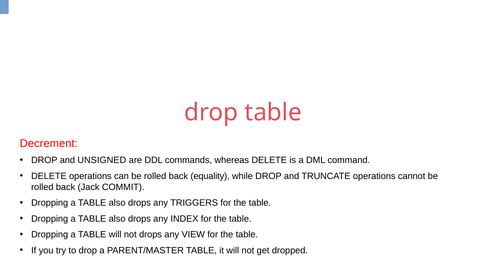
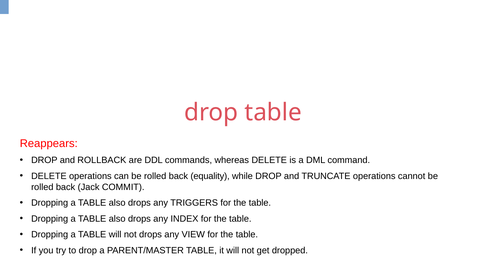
Decrement: Decrement -> Reappears
UNSIGNED: UNSIGNED -> ROLLBACK
